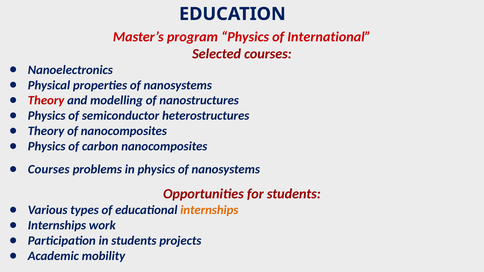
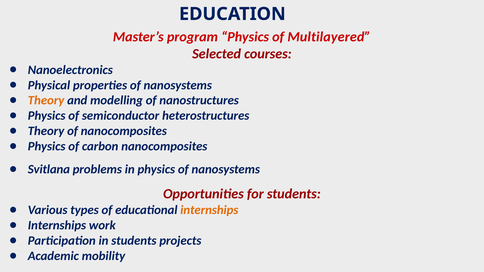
International: International -> Multilayered
Theory at (46, 101) colour: red -> orange
Courses at (49, 169): Courses -> Svitlana
